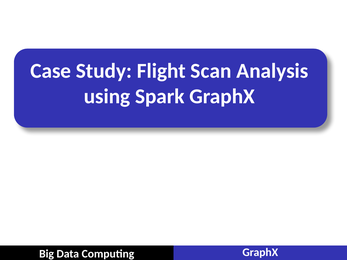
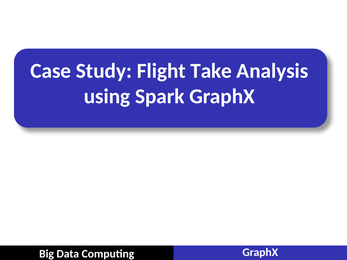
Scan: Scan -> Take
